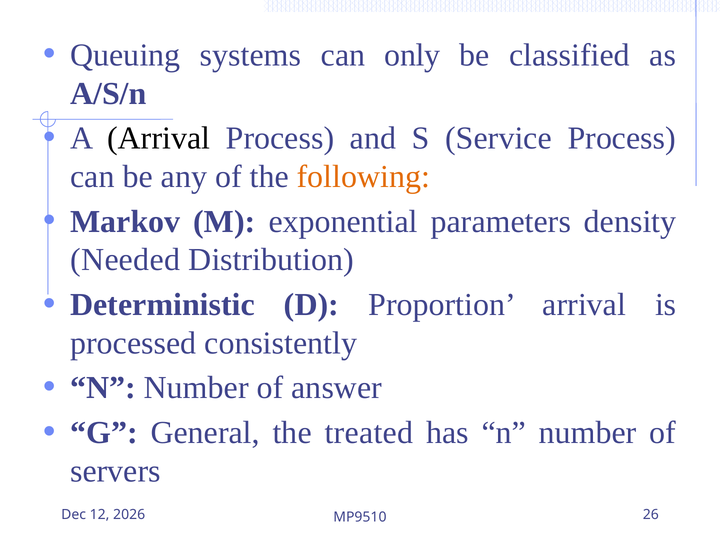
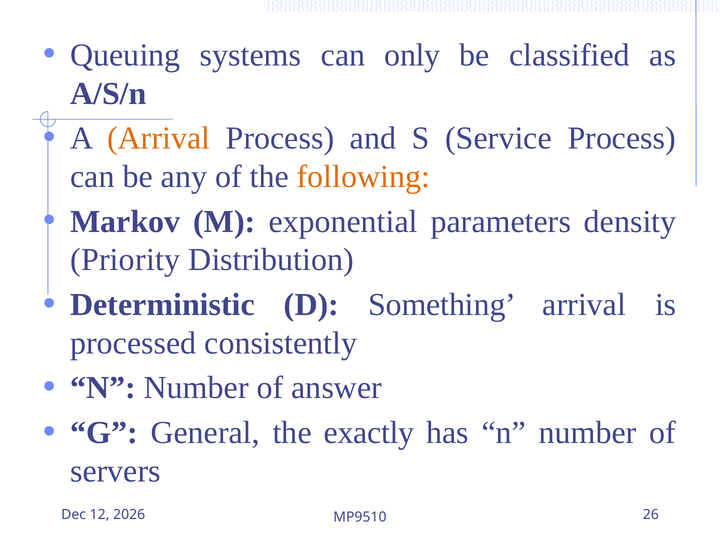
Arrival at (159, 138) colour: black -> orange
Needed: Needed -> Priority
Proportion: Proportion -> Something
treated: treated -> exactly
